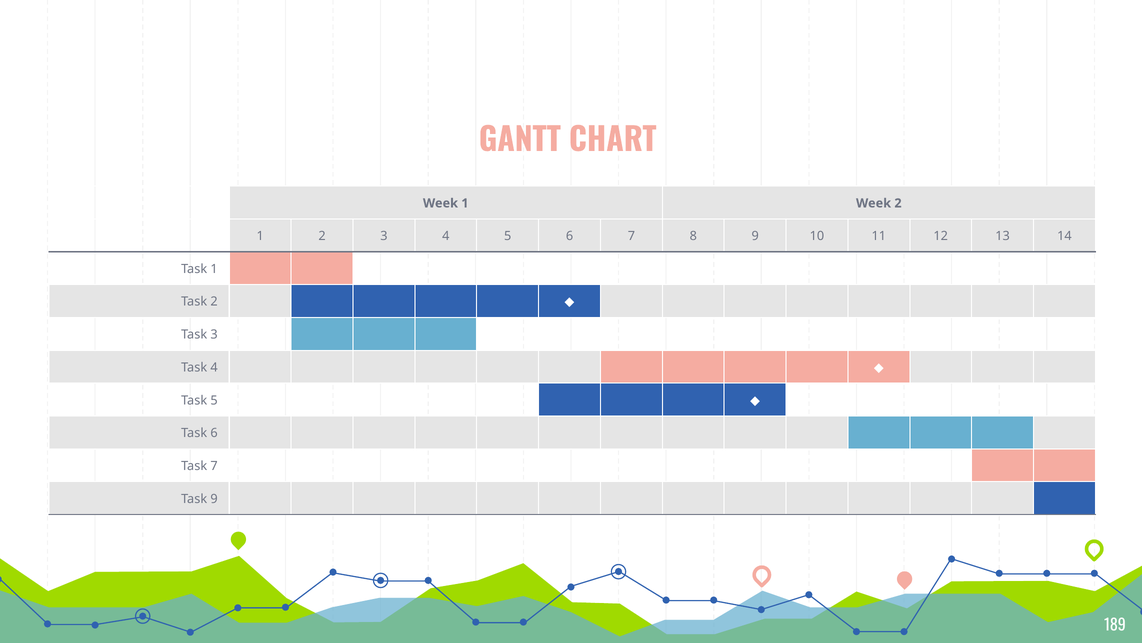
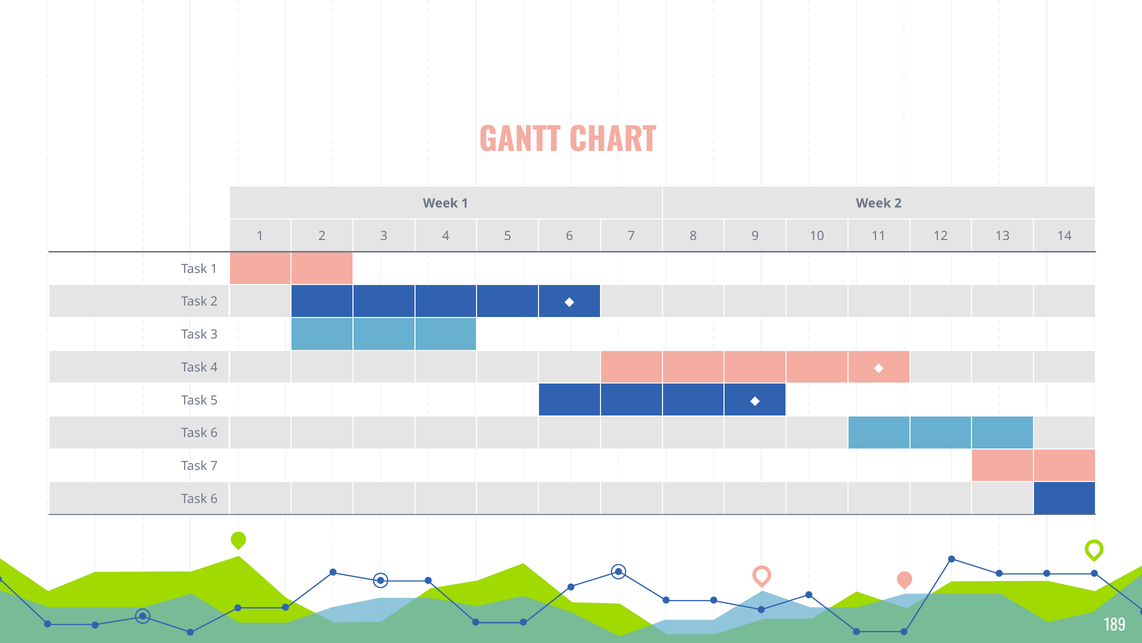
9 at (214, 498): 9 -> 6
